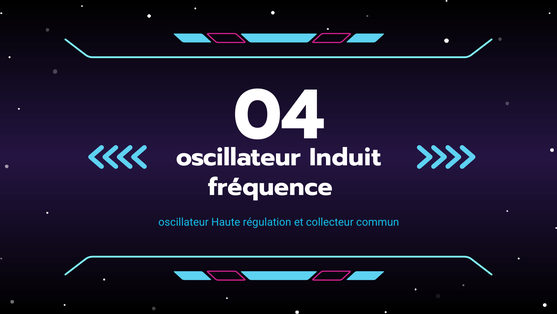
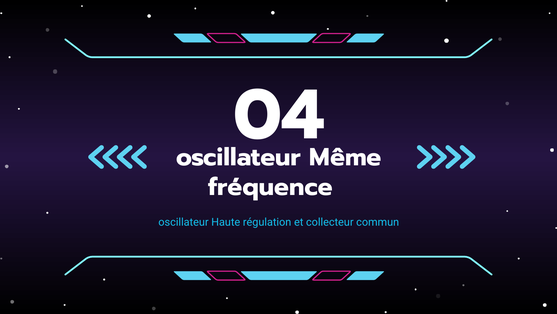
Induit: Induit -> Même
